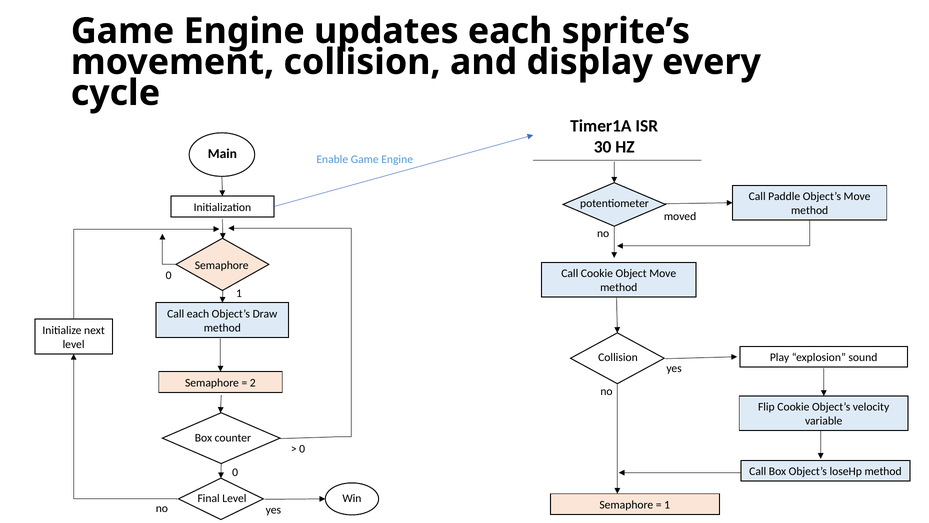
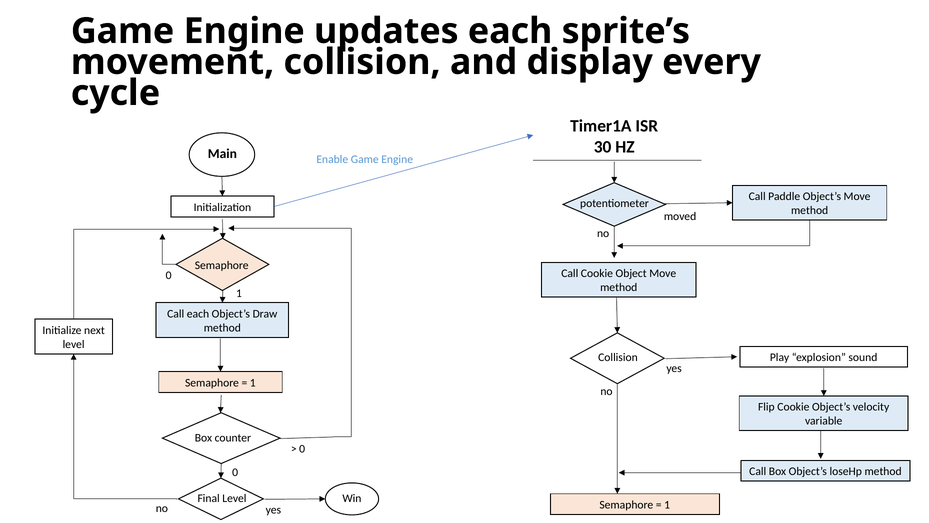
2 at (253, 382): 2 -> 1
